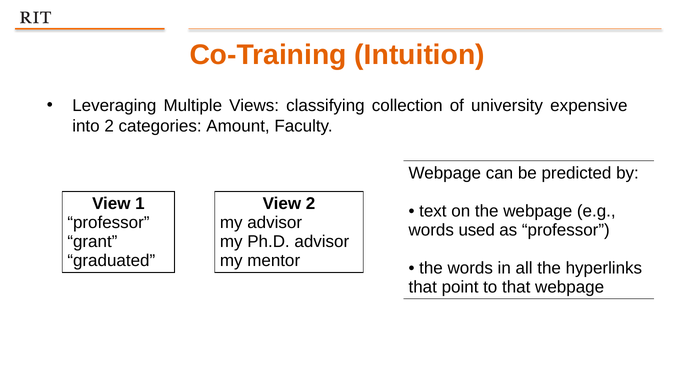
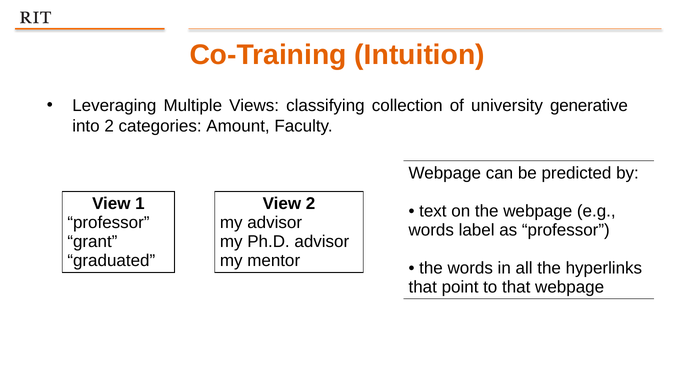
expensive: expensive -> generative
used: used -> label
